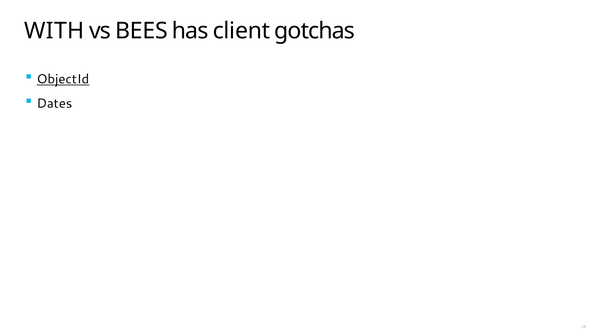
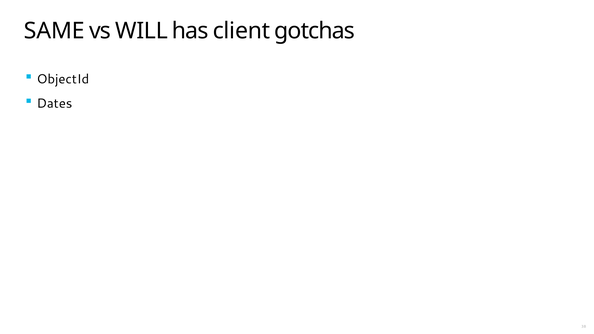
WITH: WITH -> SAME
BEES: BEES -> WILL
ObjectId underline: present -> none
